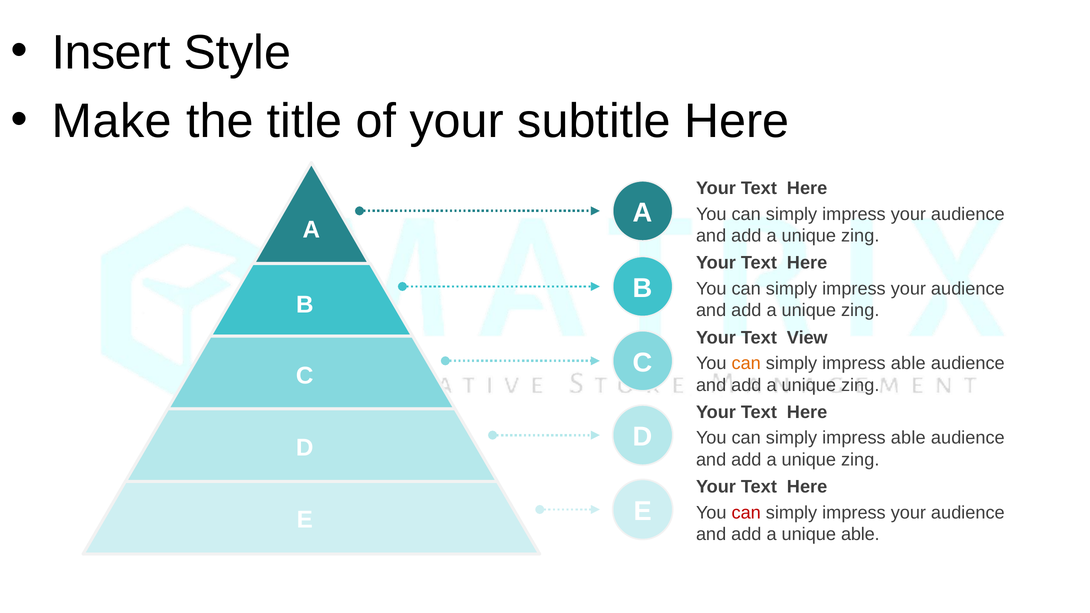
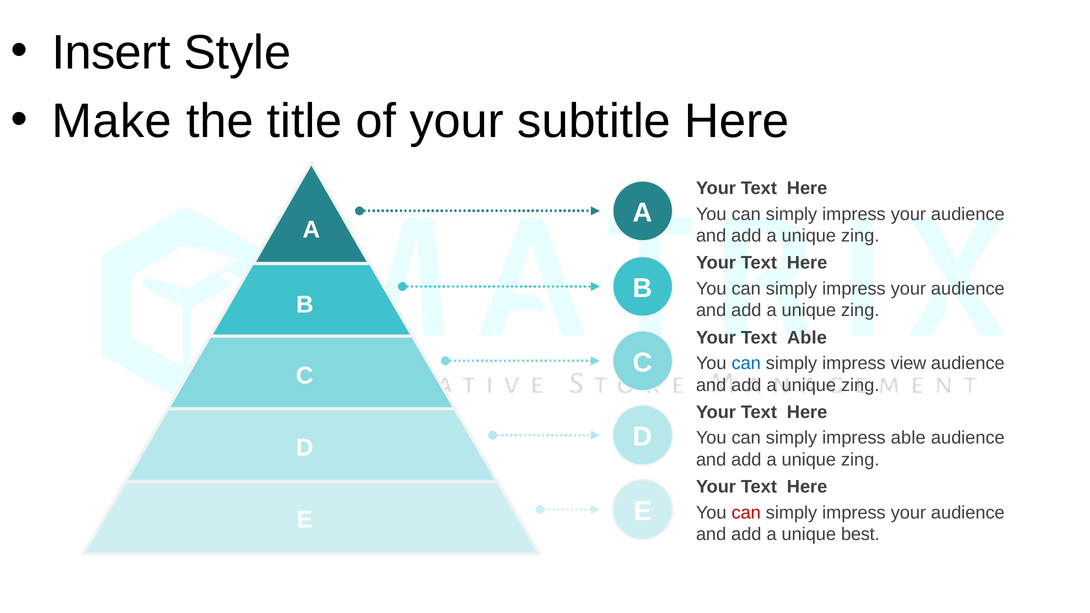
Text View: View -> Able
can at (746, 363) colour: orange -> blue
able at (908, 363): able -> view
unique able: able -> best
